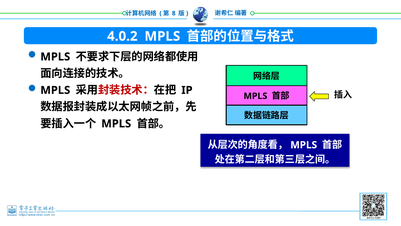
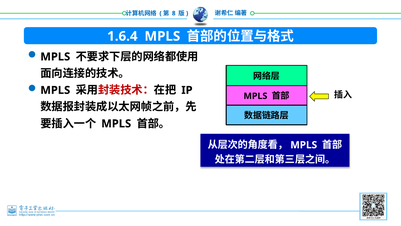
4.0.2: 4.0.2 -> 1.6.4
